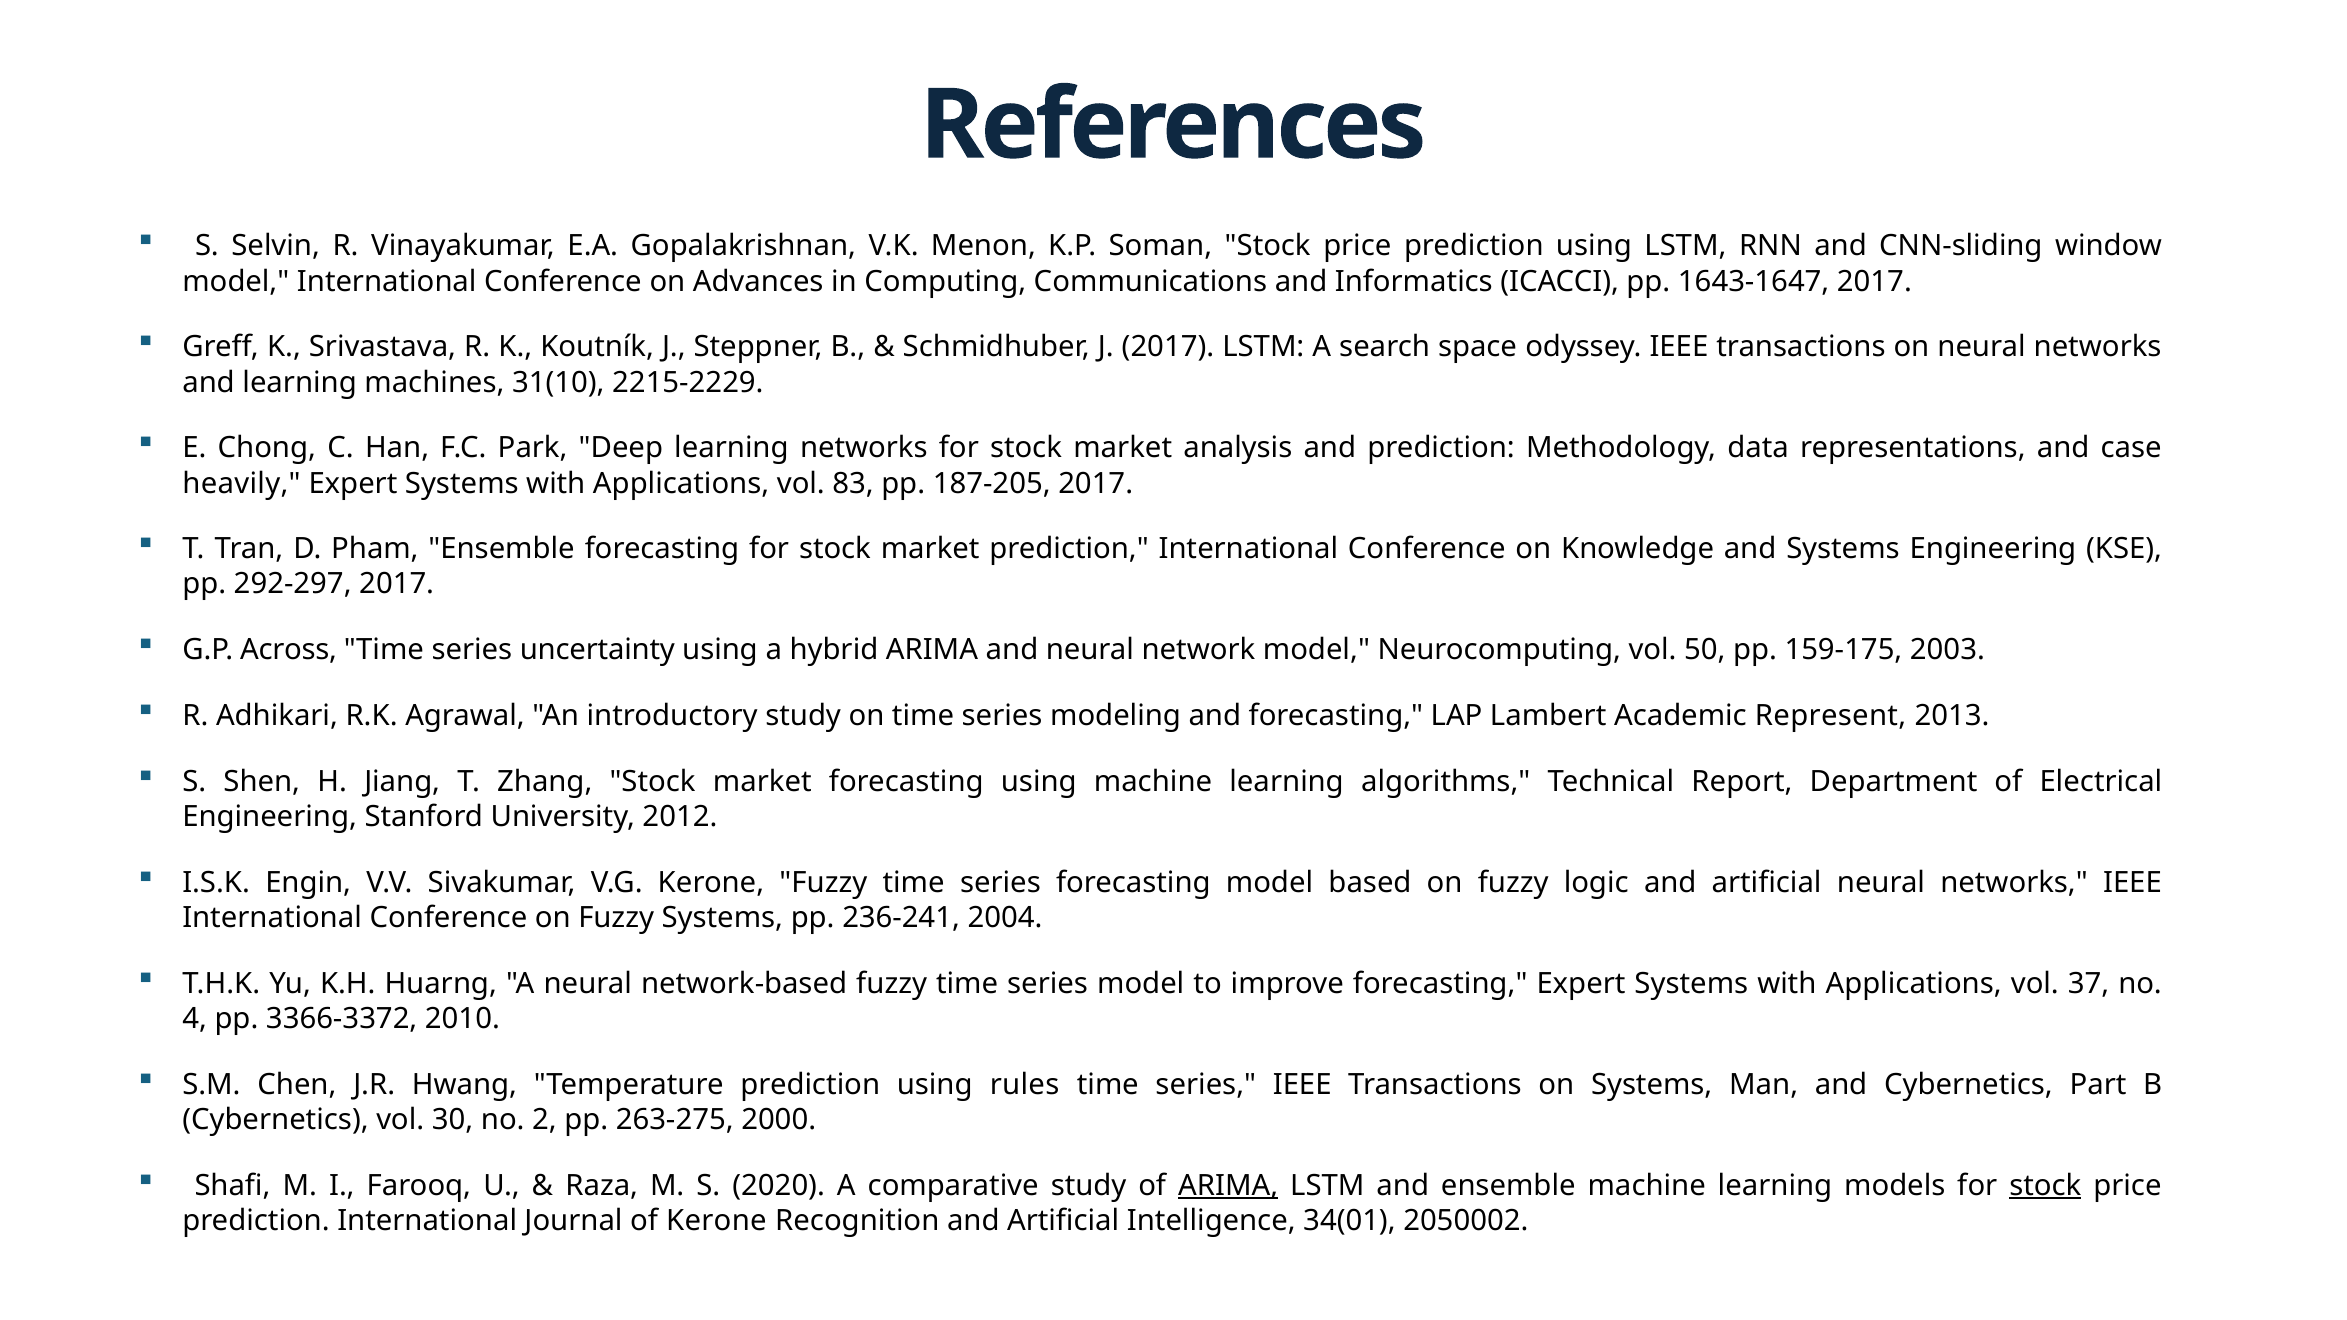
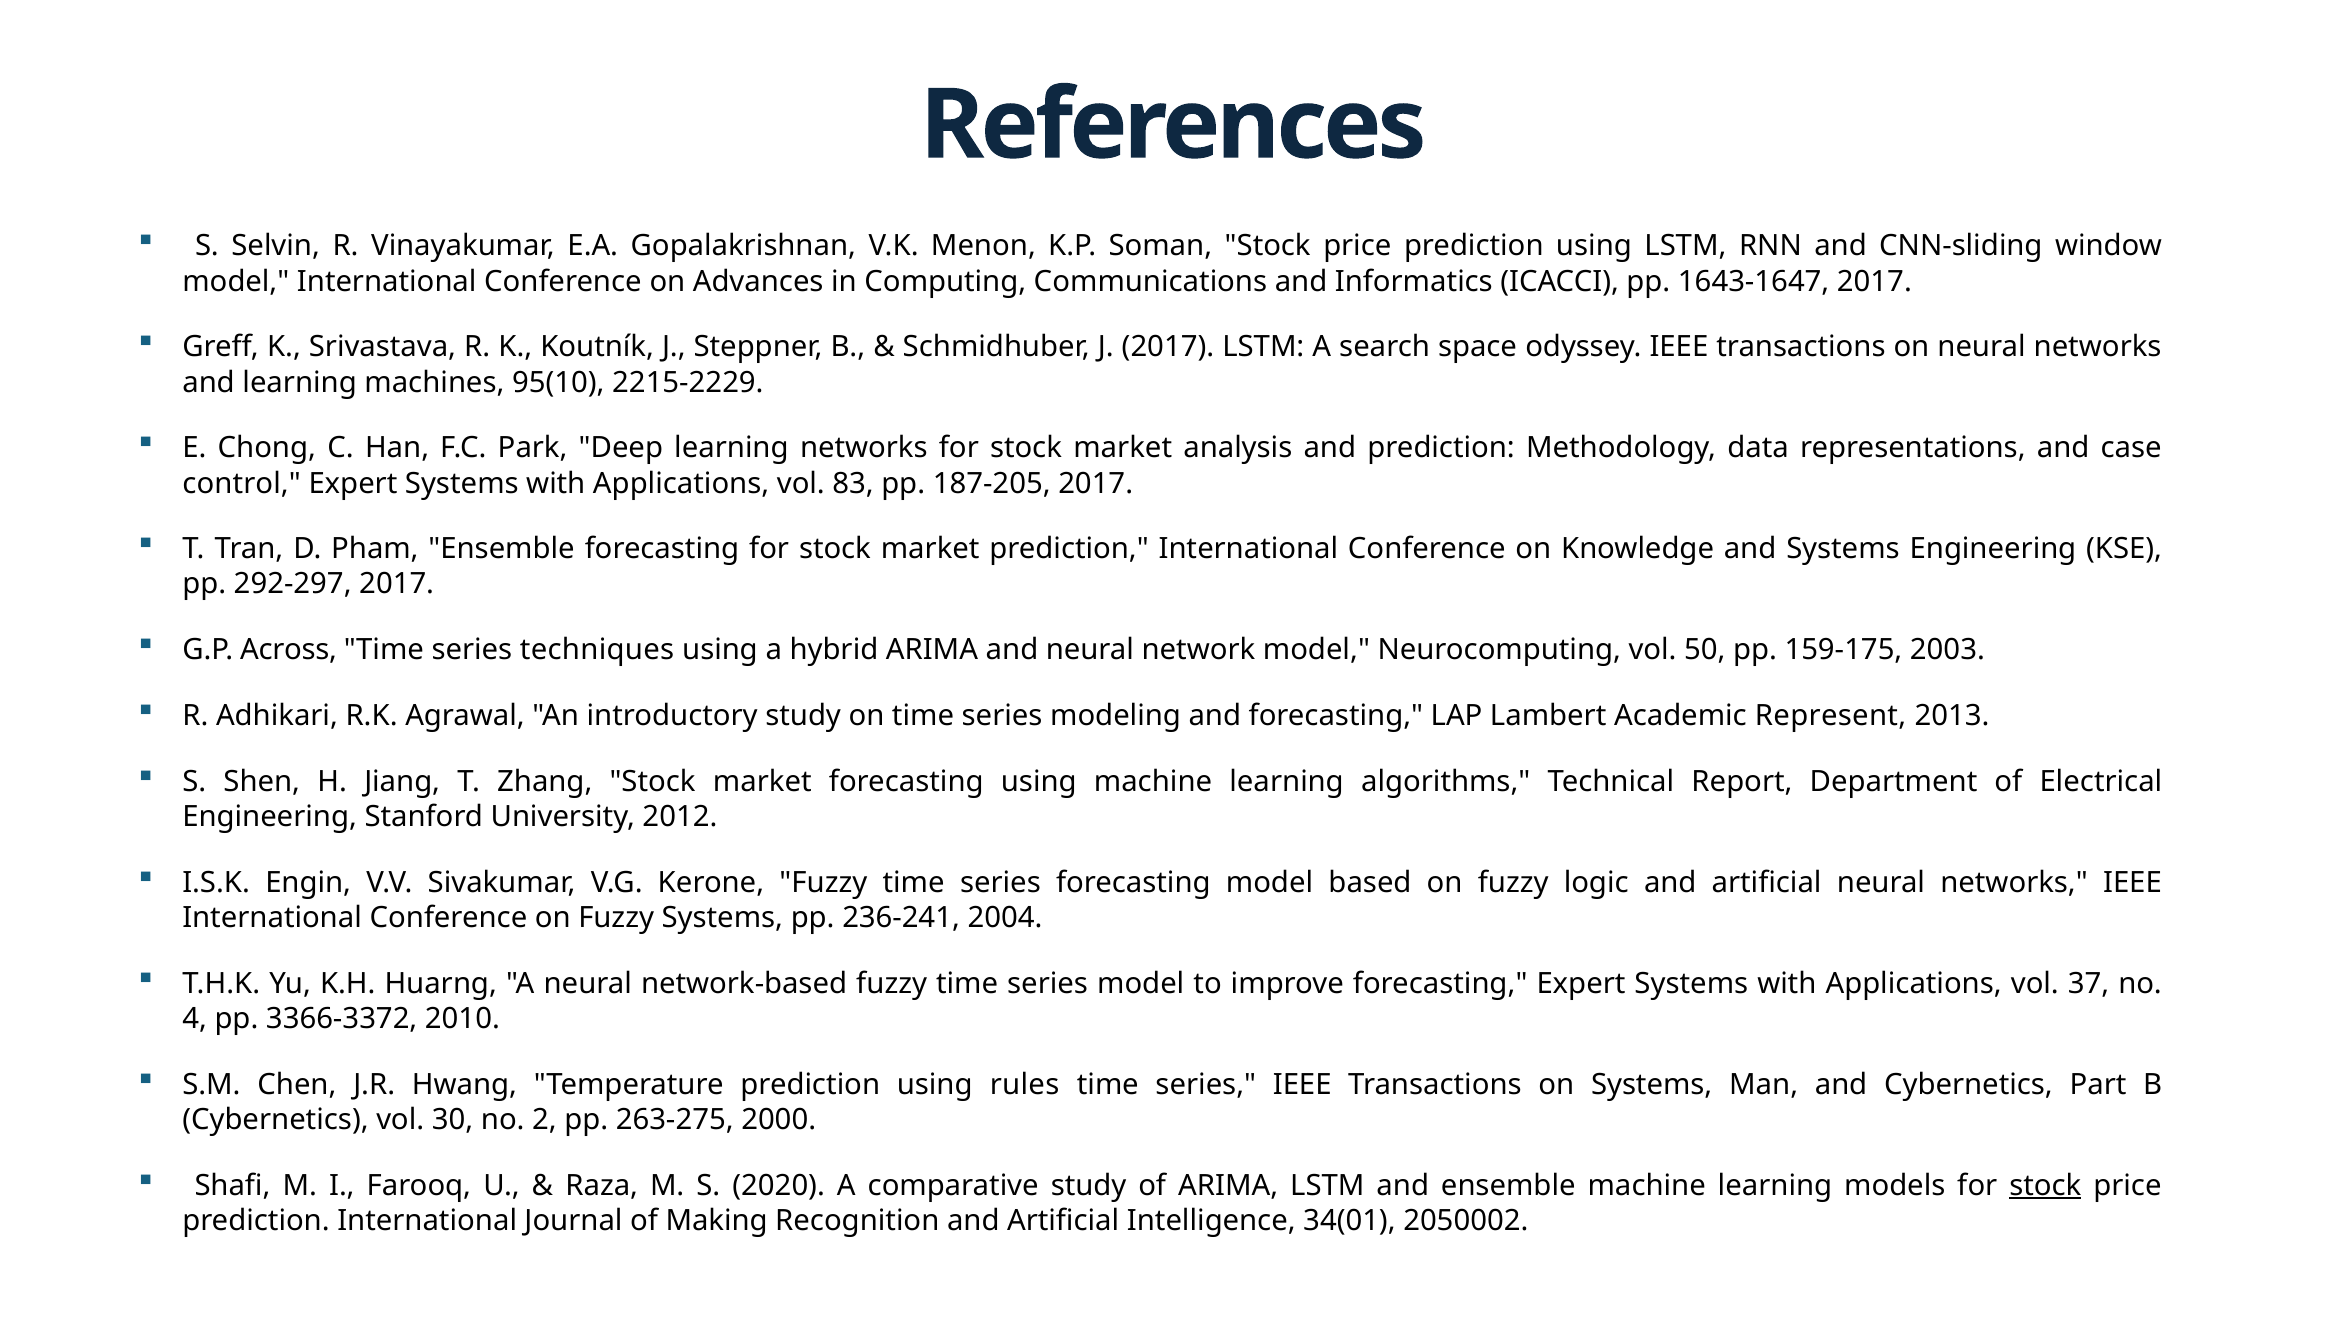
31(10: 31(10 -> 95(10
heavily: heavily -> control
uncertainty: uncertainty -> techniques
ARIMA at (1228, 1186) underline: present -> none
of Kerone: Kerone -> Making
